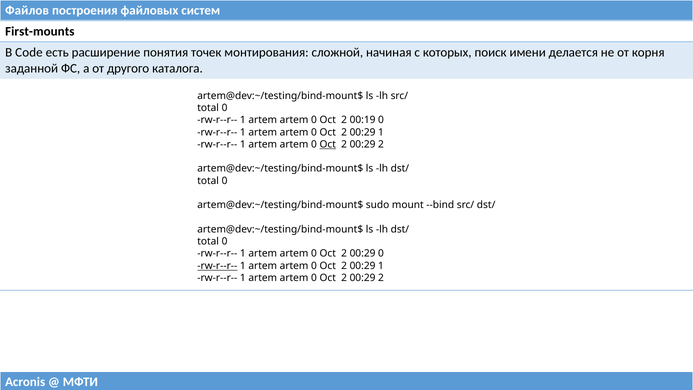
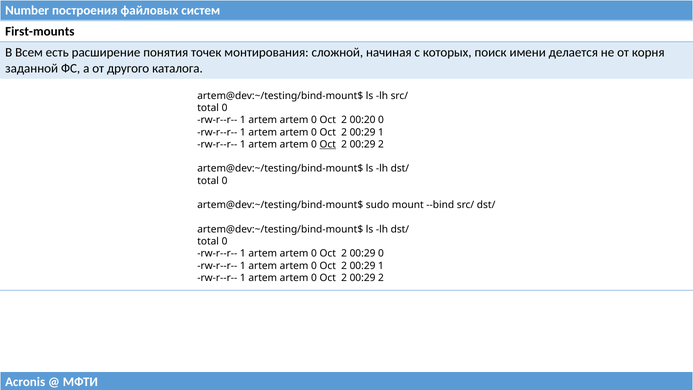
Файлов: Файлов -> Number
Code: Code -> Всем
00:19: 00:19 -> 00:20
rw-r--r-- at (217, 266) underline: present -> none
